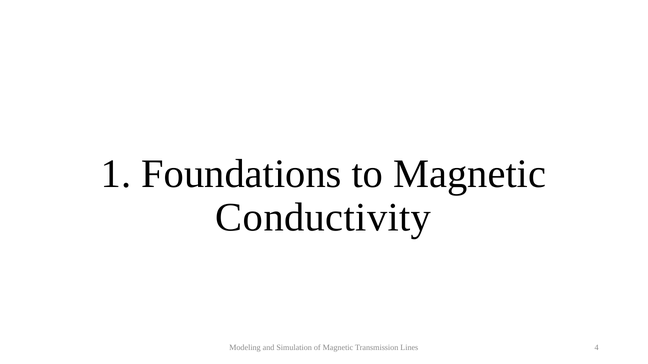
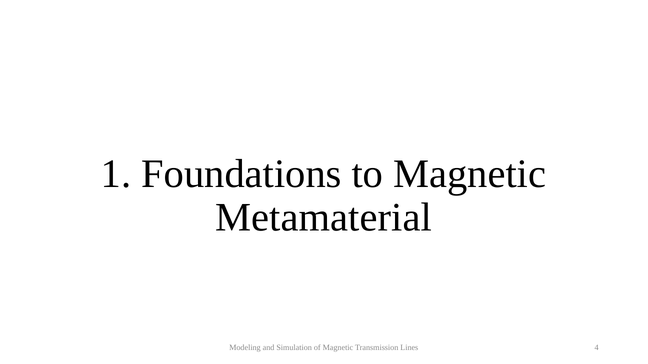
Conductivity: Conductivity -> Metamaterial
